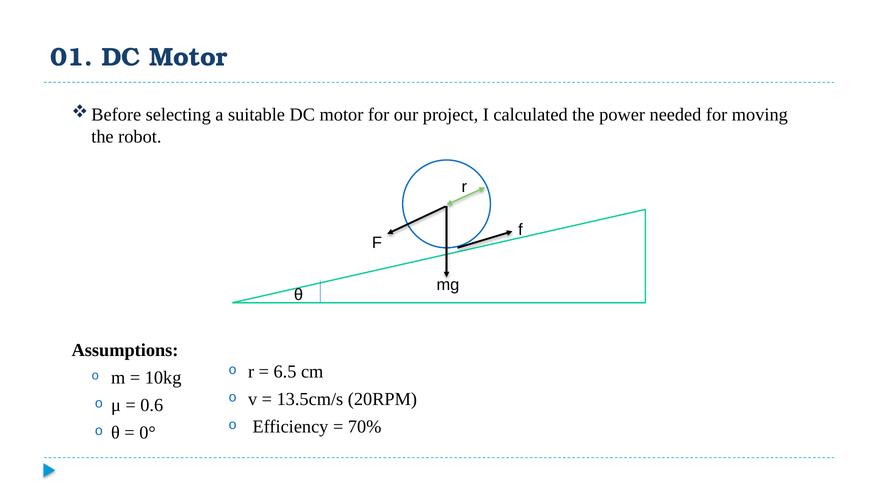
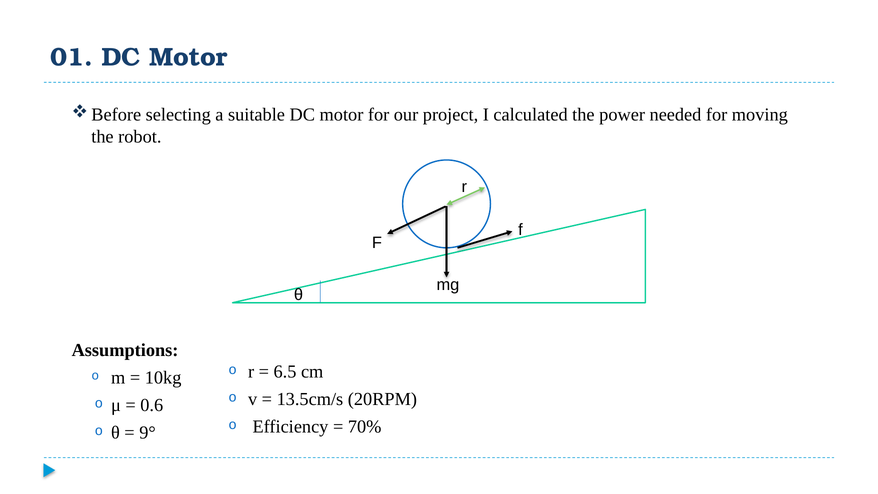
0°: 0° -> 9°
